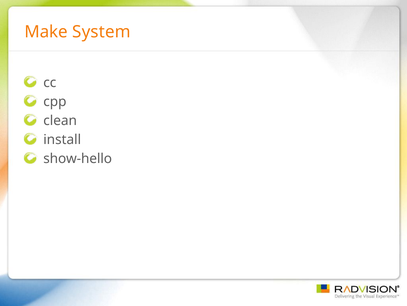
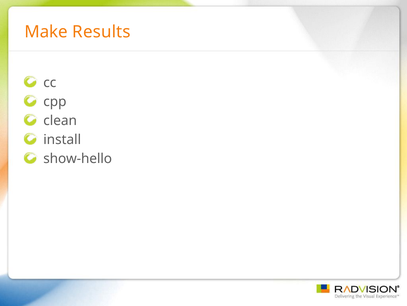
System: System -> Results
